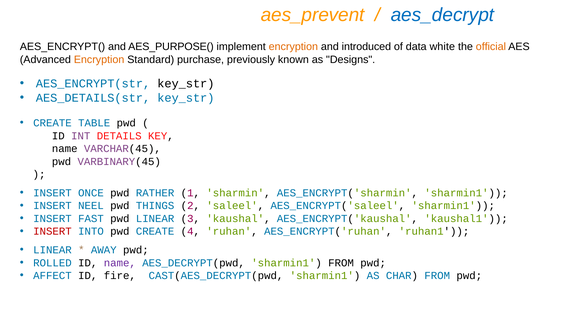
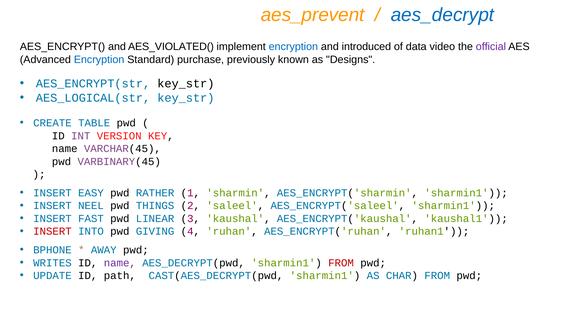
AES_PURPOSE(: AES_PURPOSE( -> AES_VIOLATED(
encryption at (293, 47) colour: orange -> blue
white: white -> video
official colour: orange -> purple
Encryption at (99, 60) colour: orange -> blue
AES_DETAILS(str: AES_DETAILS(str -> AES_LOGICAL(str
DETAILS: DETAILS -> VERSION
ONCE: ONCE -> EASY
pwd CREATE: CREATE -> GIVING
LINEAR at (52, 250): LINEAR -> BPHONE
ROLLED: ROLLED -> WRITES
FROM at (341, 263) colour: black -> red
AFFECT: AFFECT -> UPDATE
fire: fire -> path
